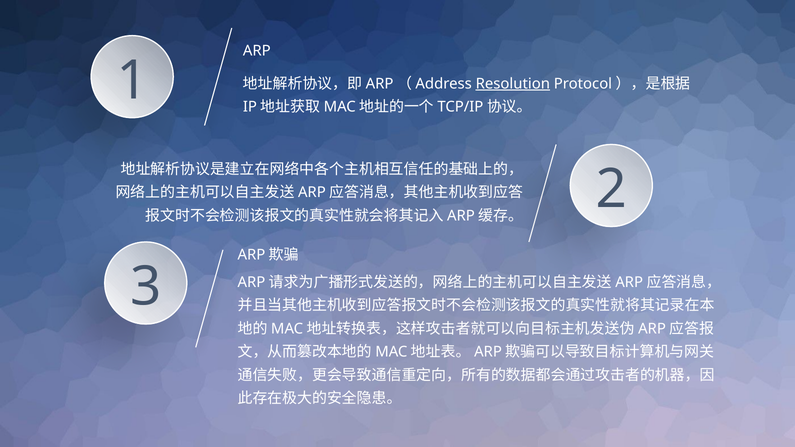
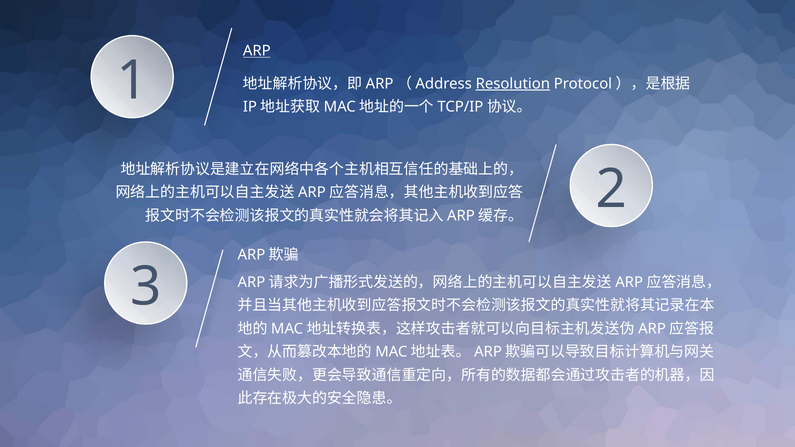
ARP underline: none -> present
